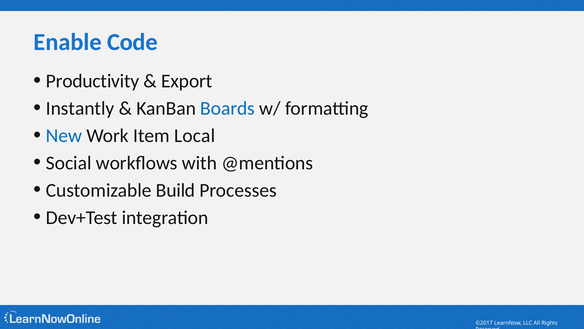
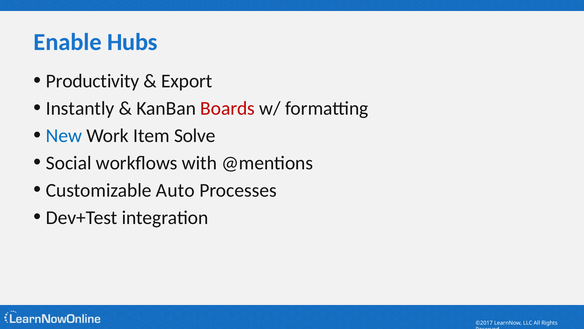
Code: Code -> Hubs
Boards colour: blue -> red
Local: Local -> Solve
Build: Build -> Auto
